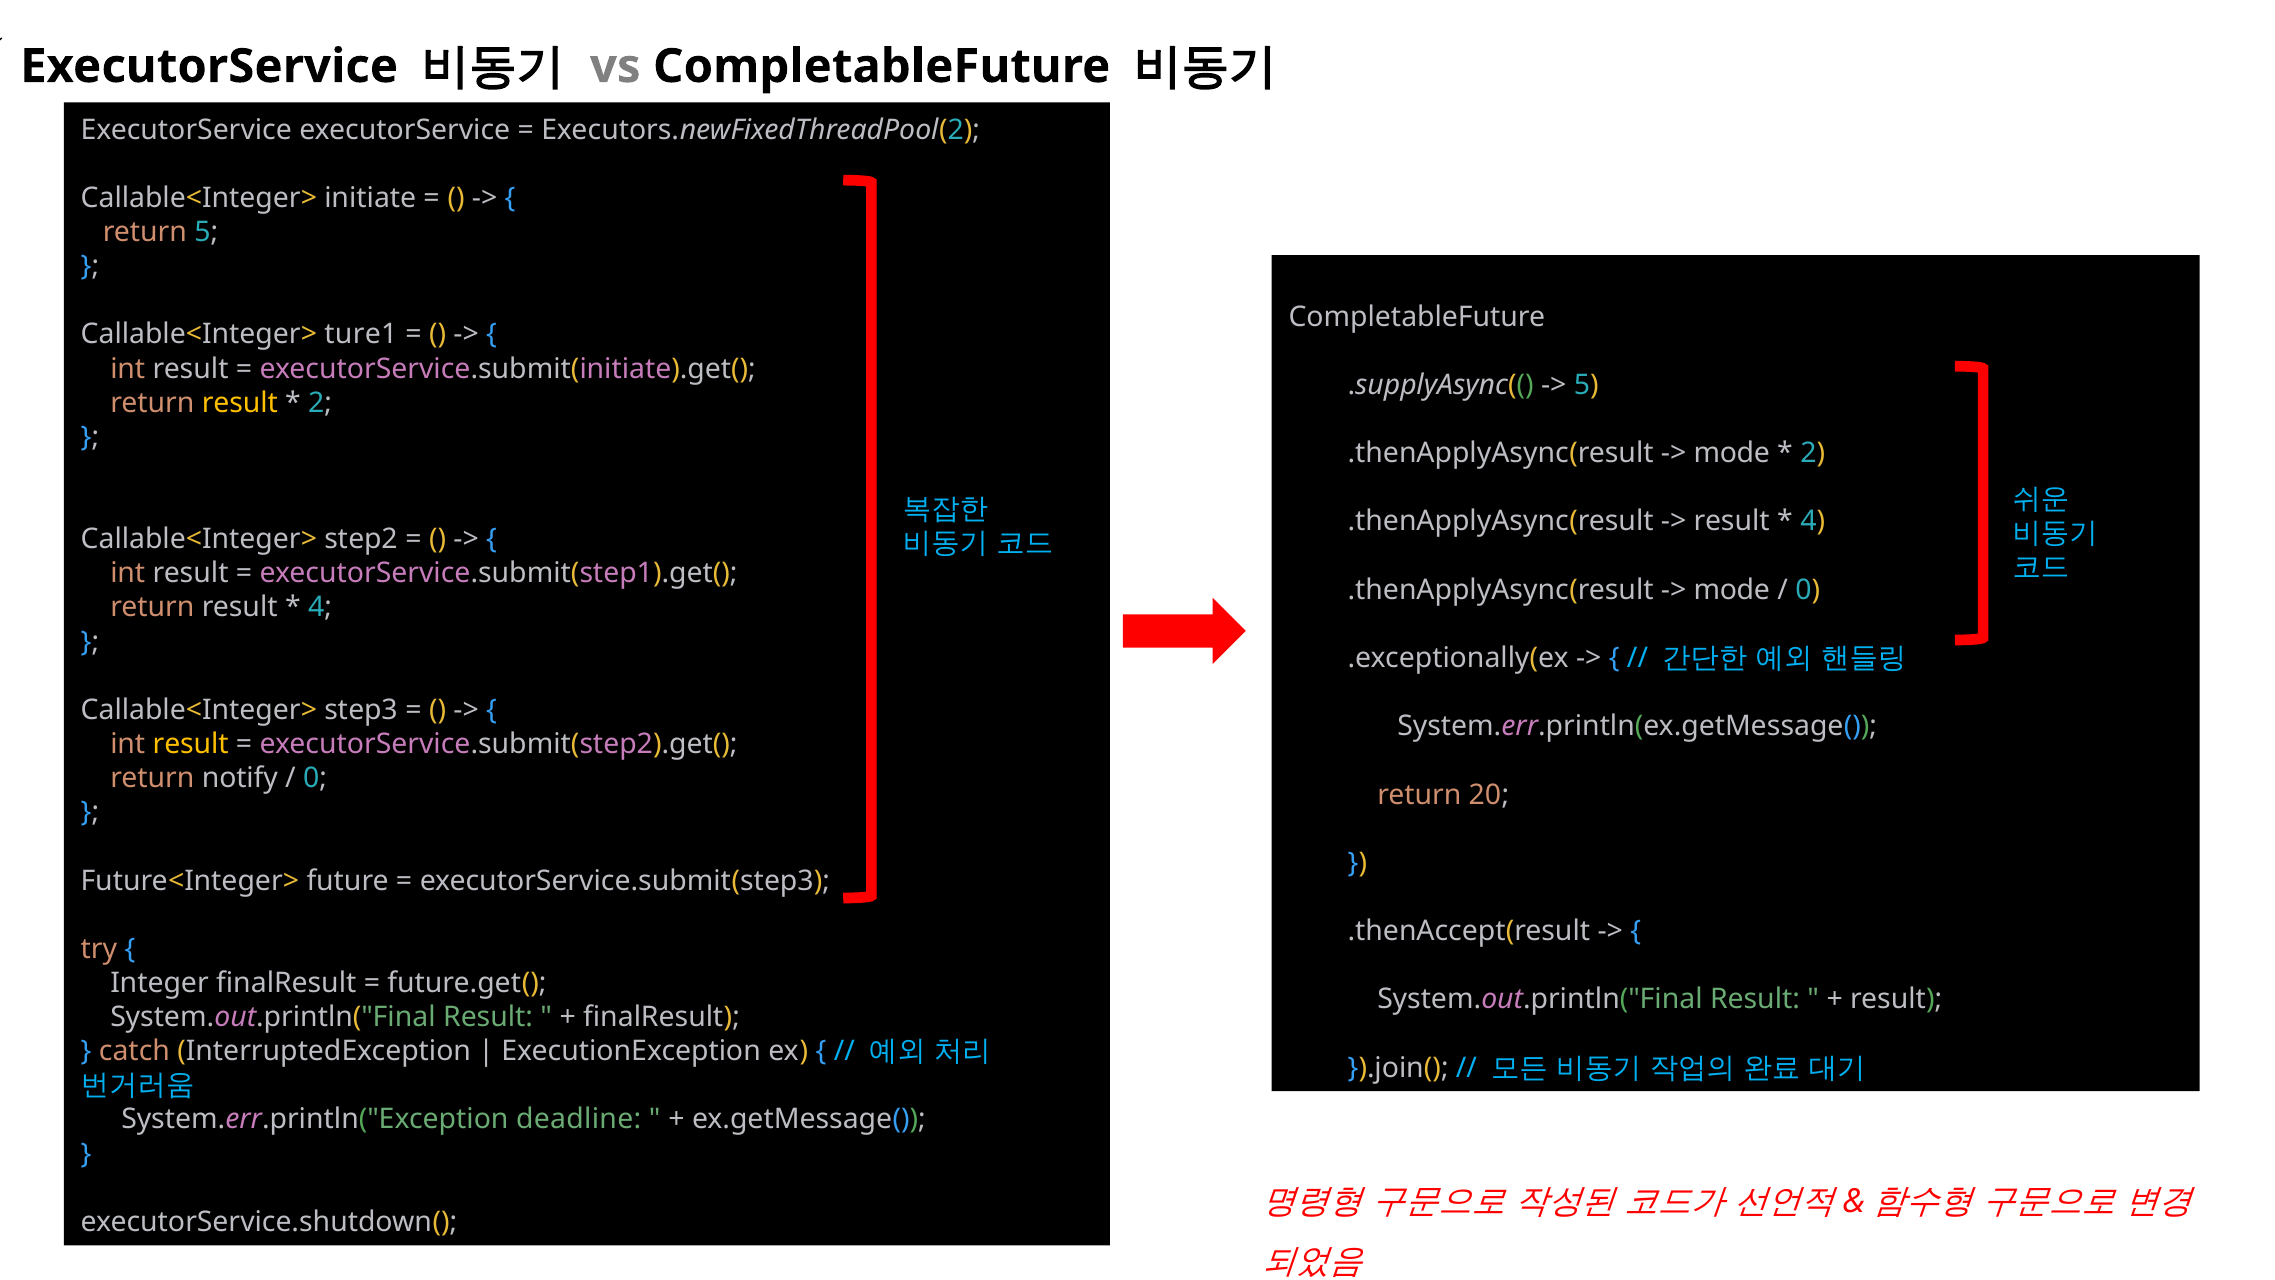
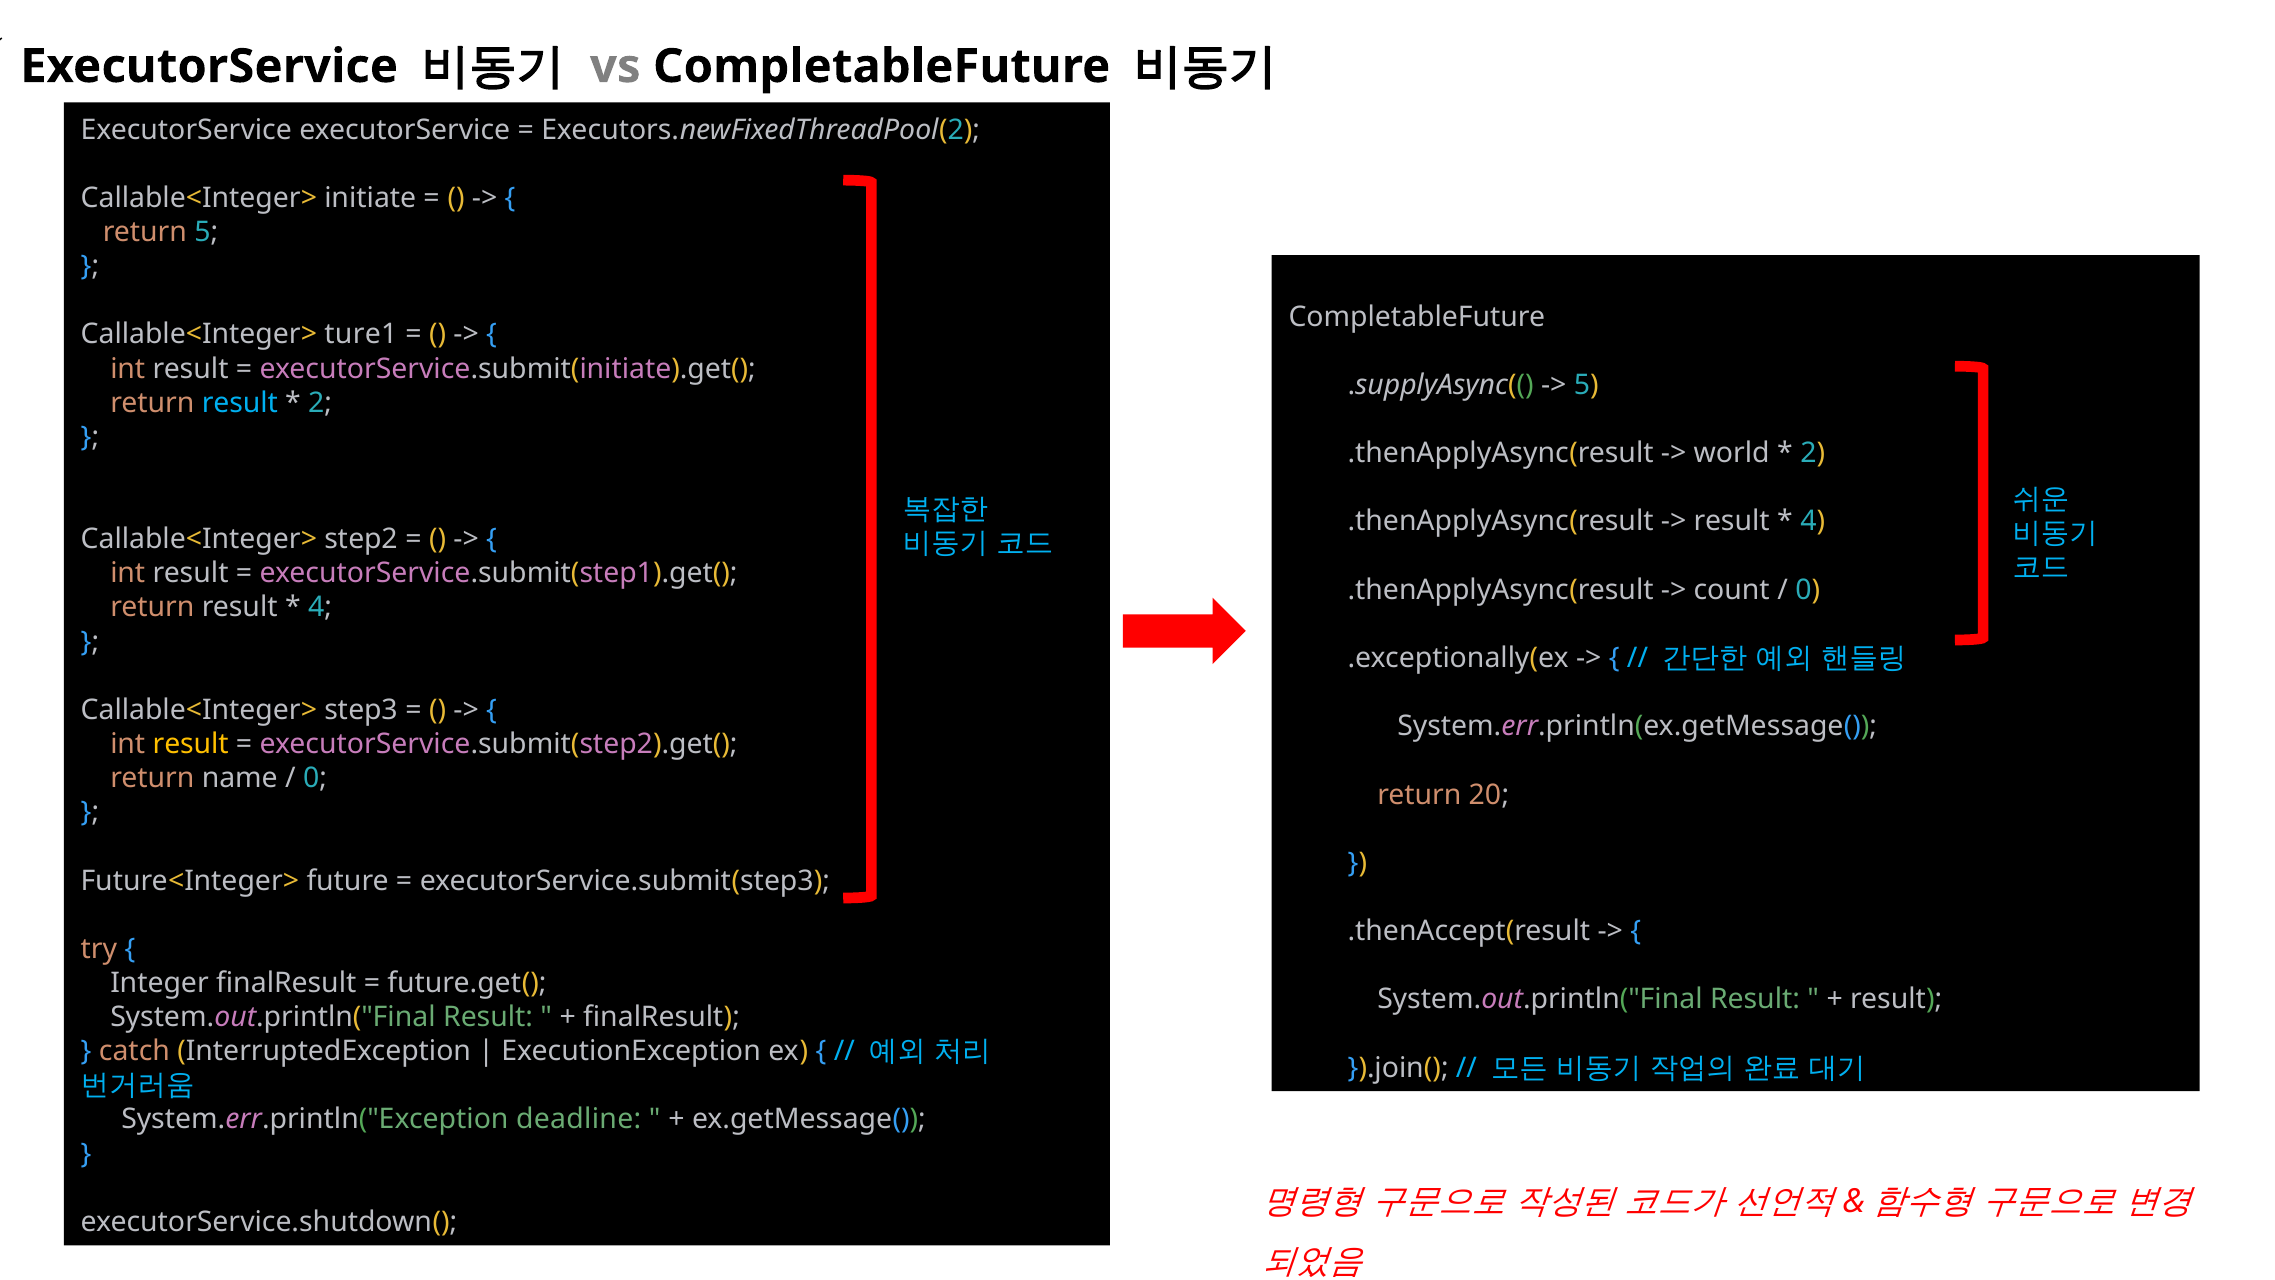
result at (240, 403) colour: yellow -> light blue
mode at (1732, 453): mode -> world
mode at (1732, 590): mode -> count
notify: notify -> name
